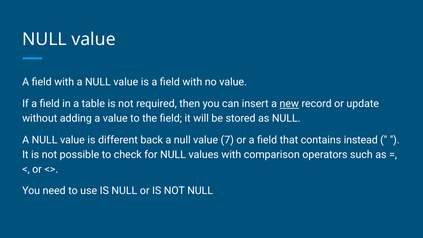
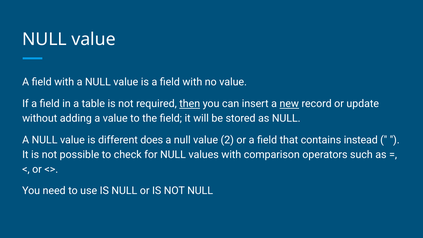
then underline: none -> present
back: back -> does
7: 7 -> 2
